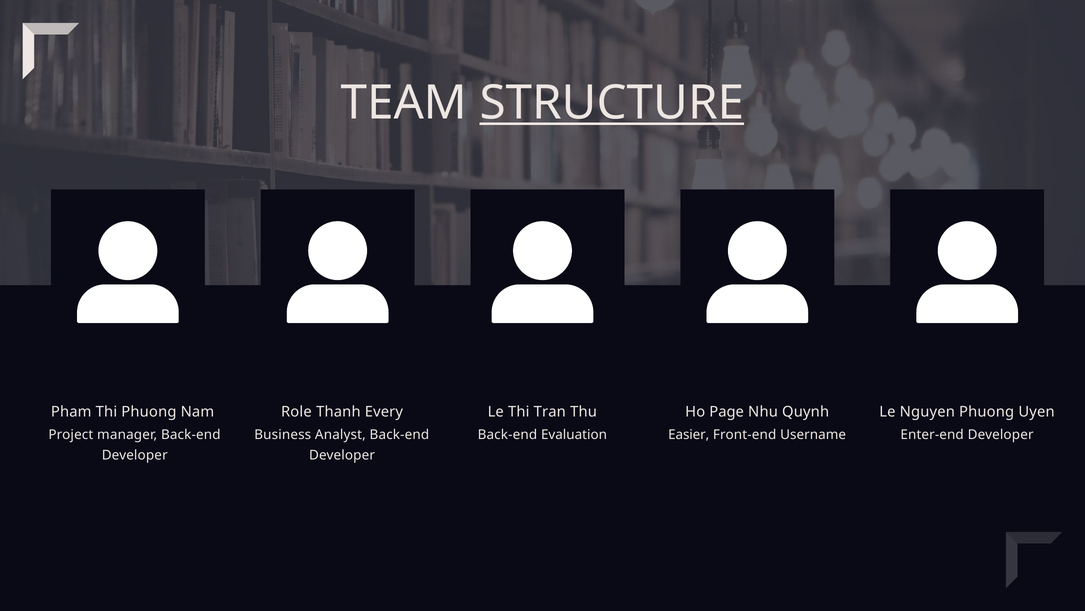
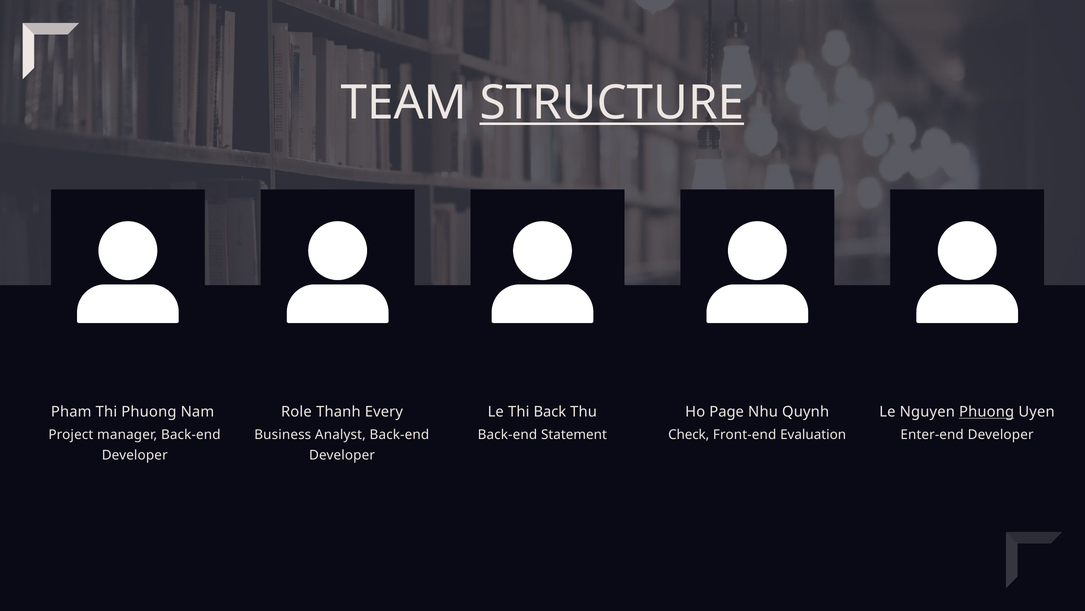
Tran: Tran -> Back
Phuong at (987, 411) underline: none -> present
Evaluation: Evaluation -> Statement
Easier: Easier -> Check
Username: Username -> Evaluation
